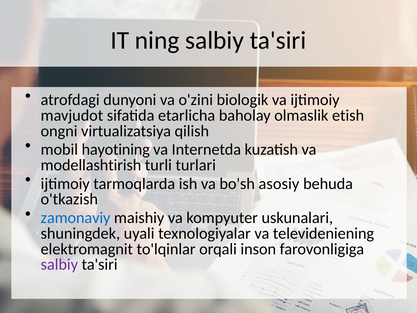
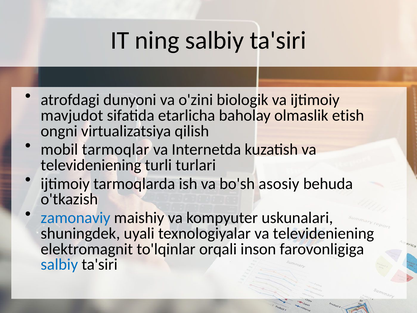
hayotining: hayotining -> tarmoqlar
modellashtirish at (91, 165): modellashtirish -> televideniening
salbiy at (59, 264) colour: purple -> blue
